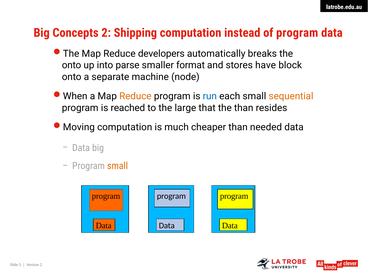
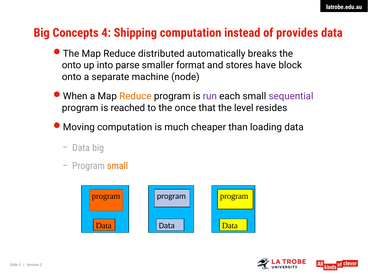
Concepts 2: 2 -> 4
of program: program -> provides
developers: developers -> distributed
run colour: blue -> purple
sequential colour: orange -> purple
large: large -> once
the than: than -> level
needed: needed -> loading
